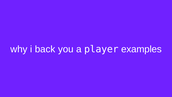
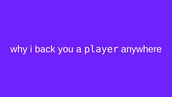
examples: examples -> anywhere
